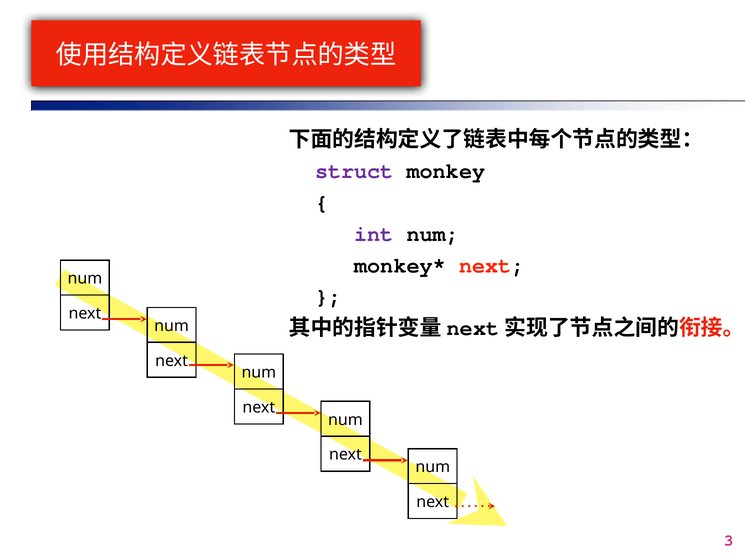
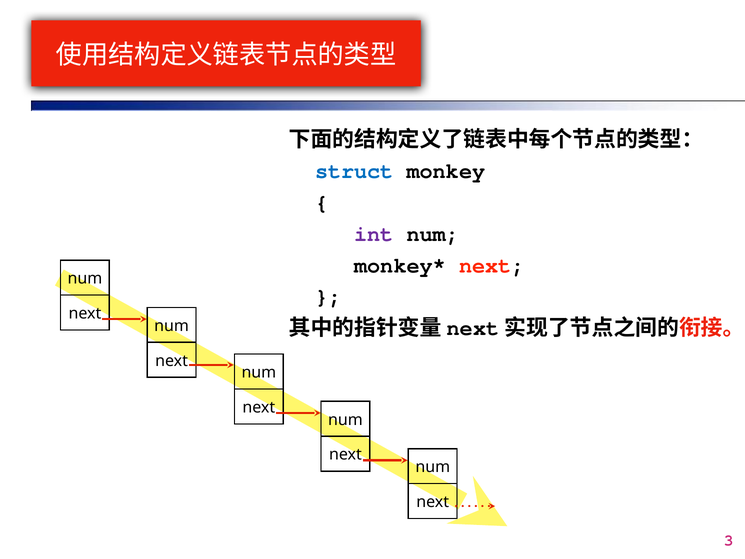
struct colour: purple -> blue
